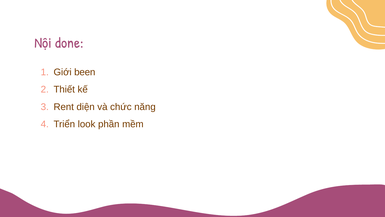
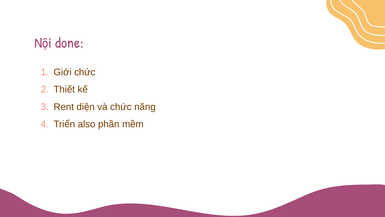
Giới been: been -> chức
look: look -> also
